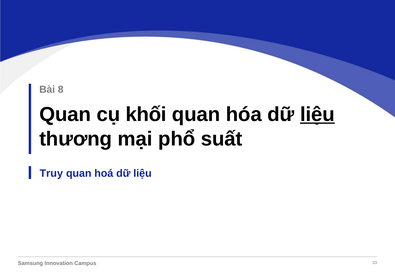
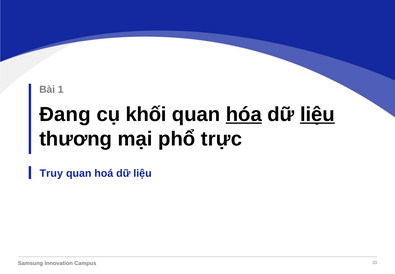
8: 8 -> 1
Quan at (65, 114): Quan -> Đang
hóa underline: none -> present
suất: suất -> trực
